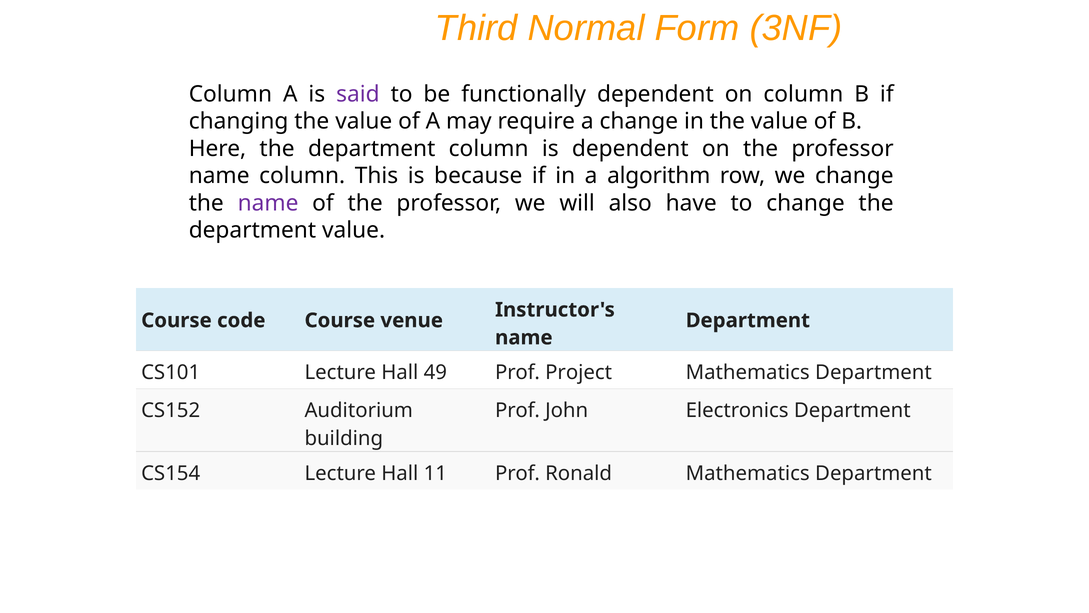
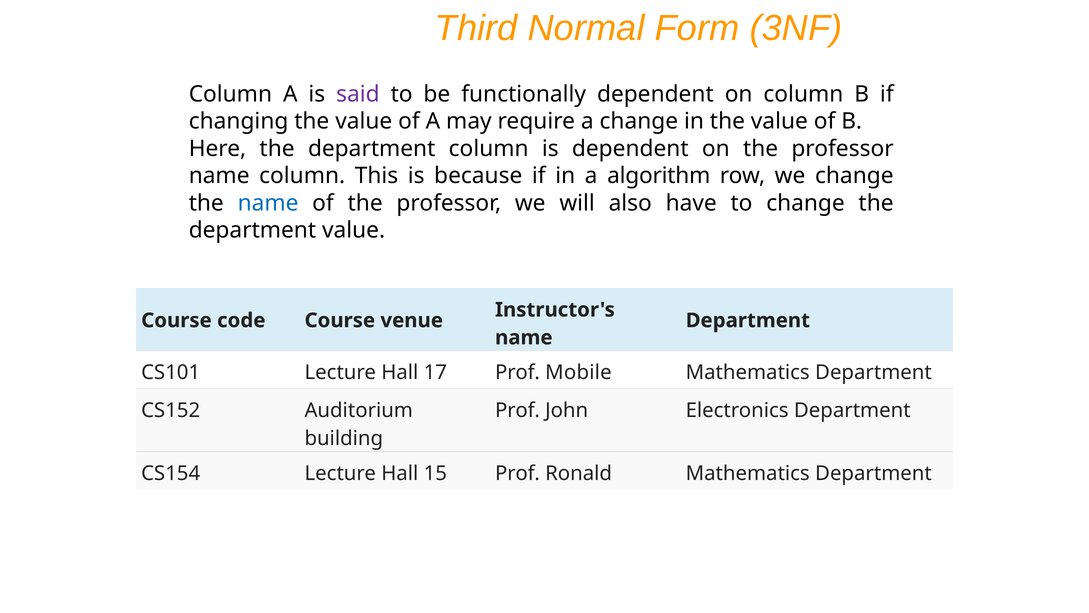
name at (268, 203) colour: purple -> blue
49: 49 -> 17
Project: Project -> Mobile
11: 11 -> 15
